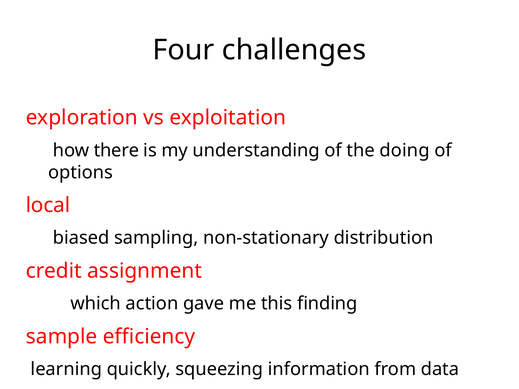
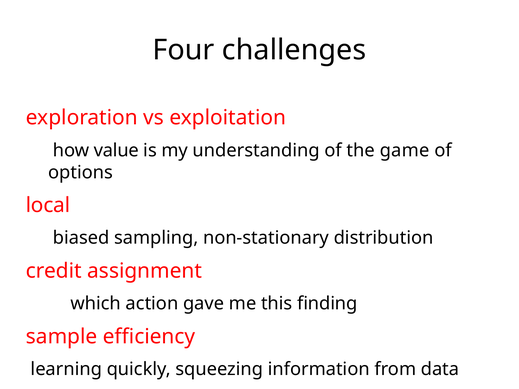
there: there -> value
doing: doing -> game
